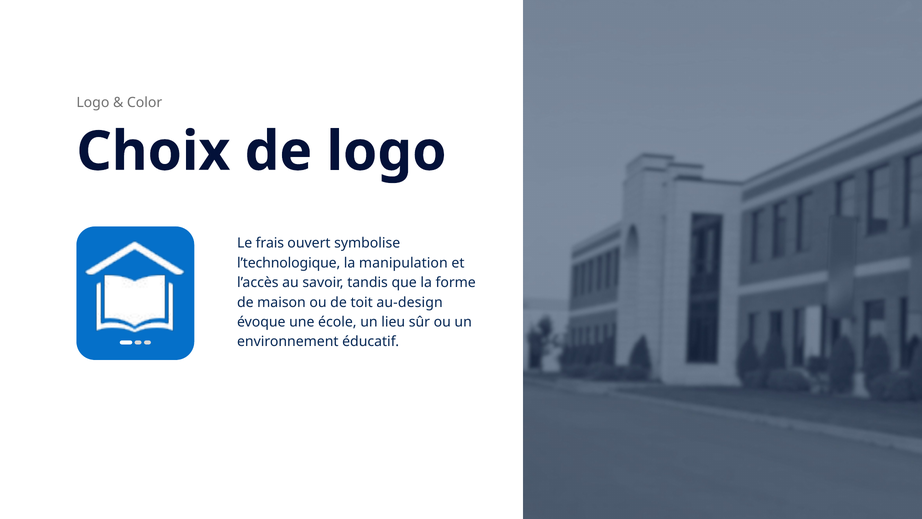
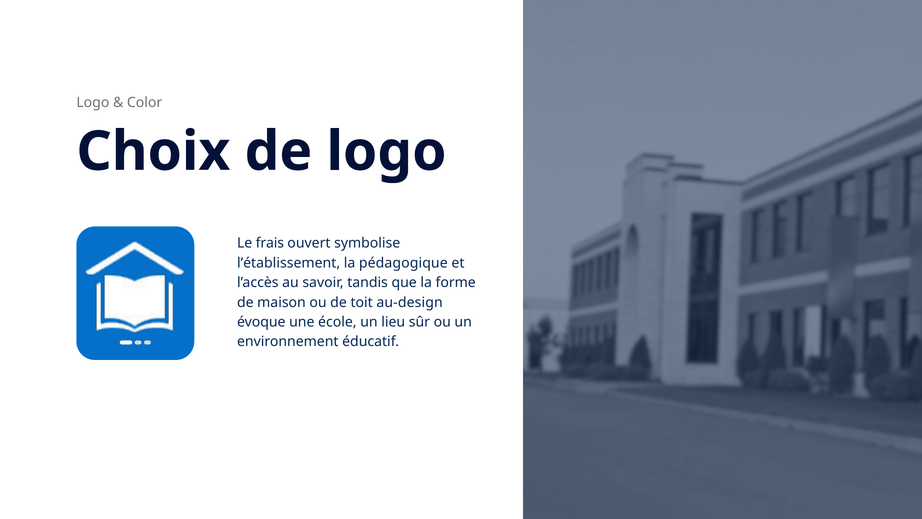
l’technologique: l’technologique -> l’établissement
manipulation: manipulation -> pédagogique
